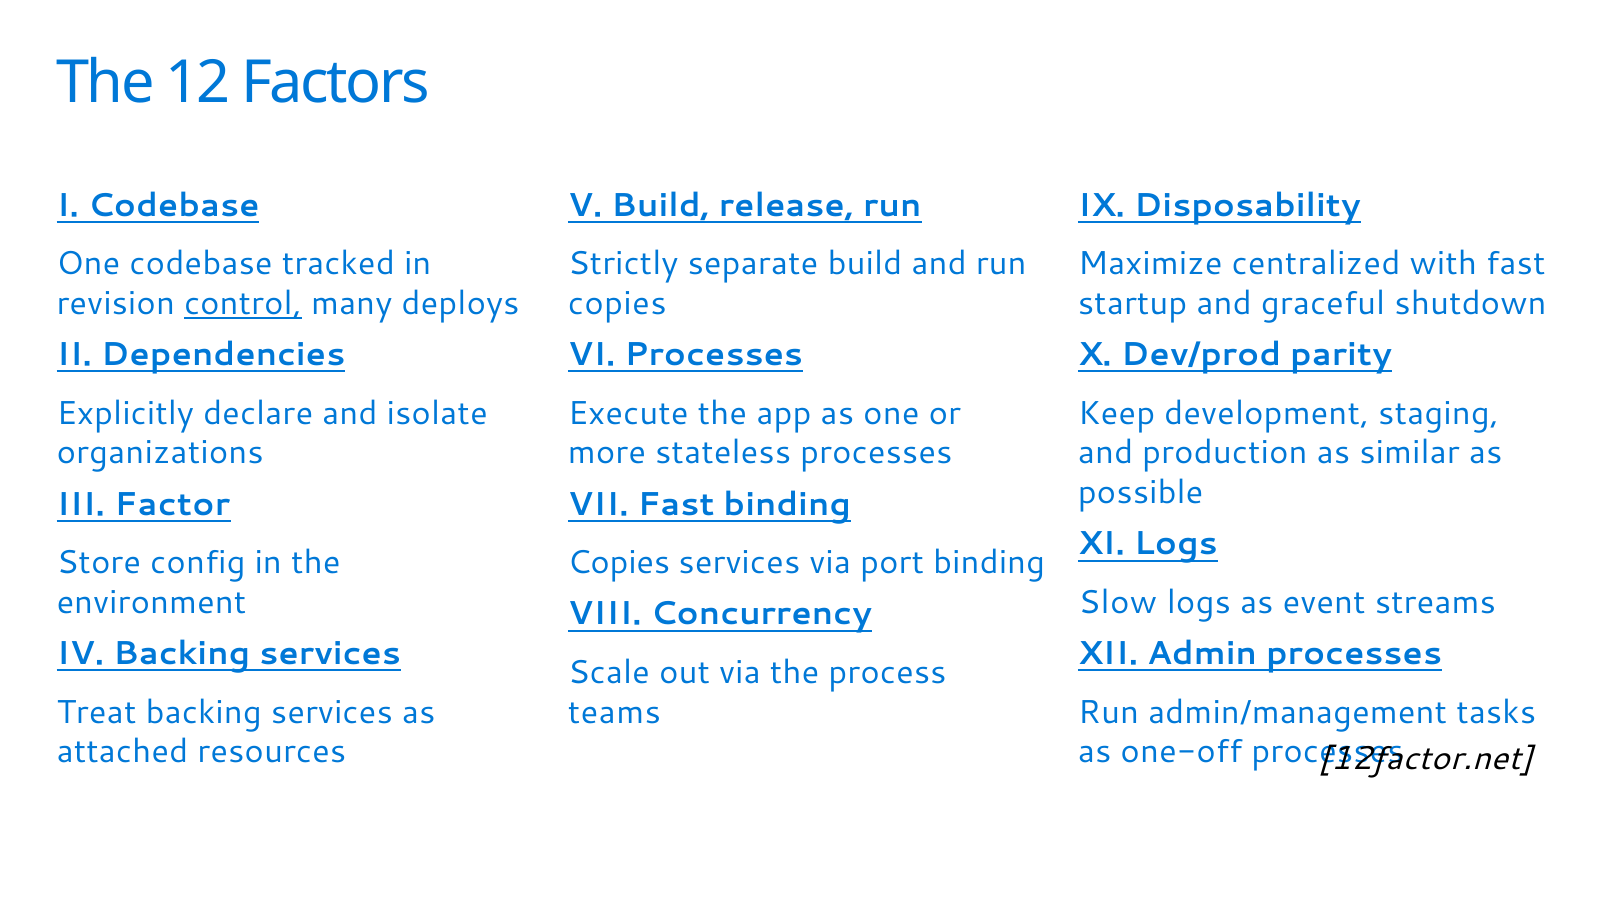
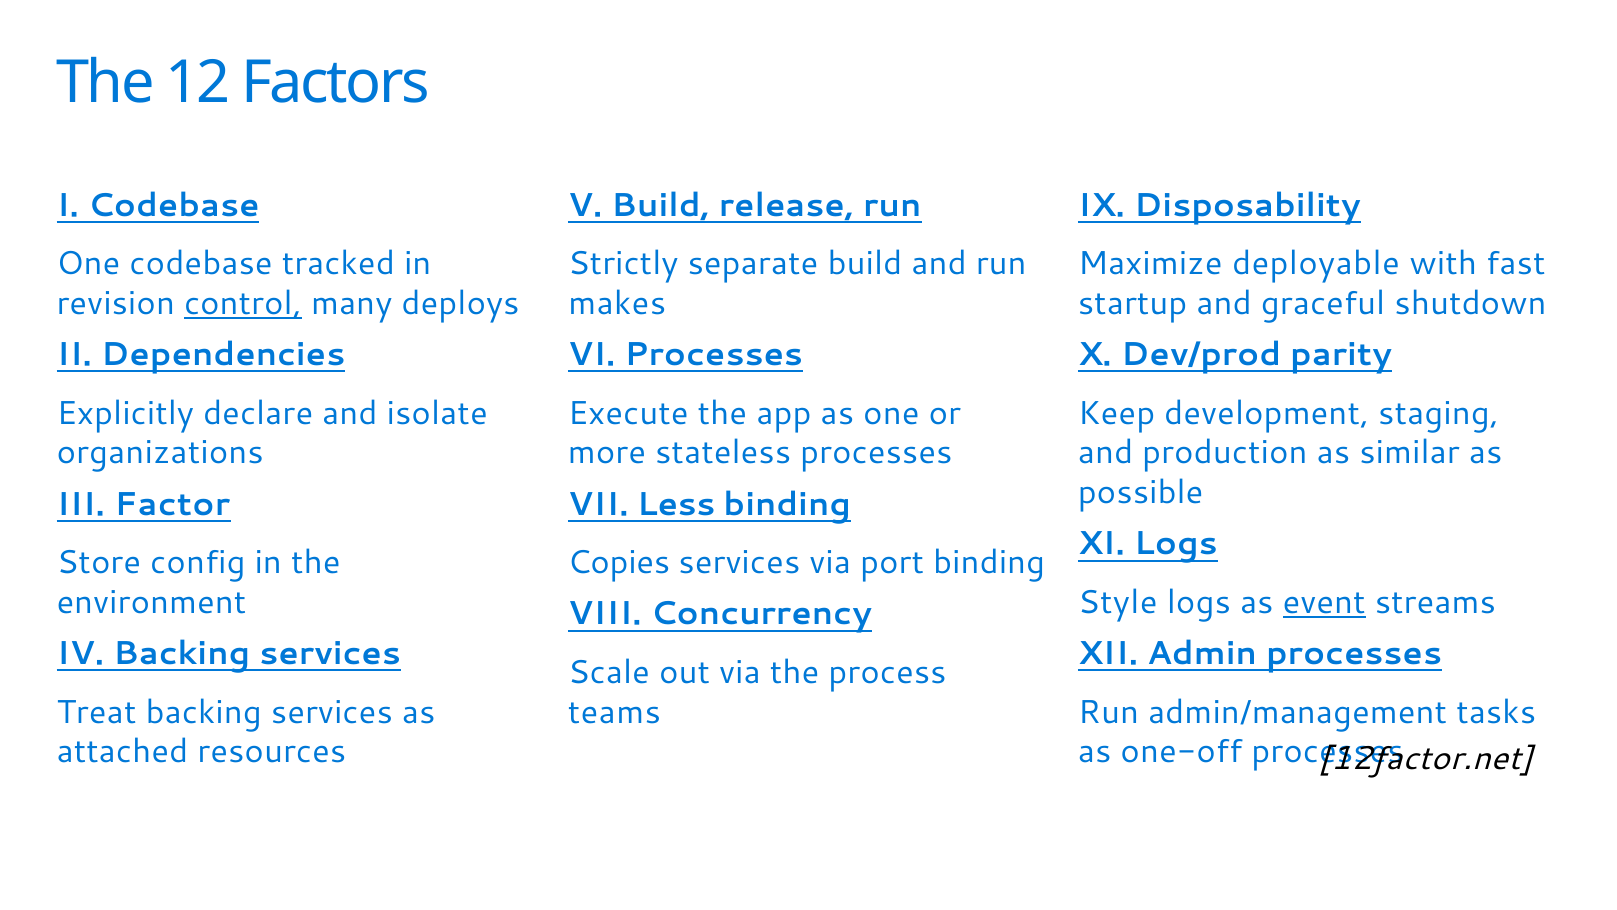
centralized: centralized -> deployable
copies at (617, 303): copies -> makes
VII Fast: Fast -> Less
Slow: Slow -> Style
event underline: none -> present
